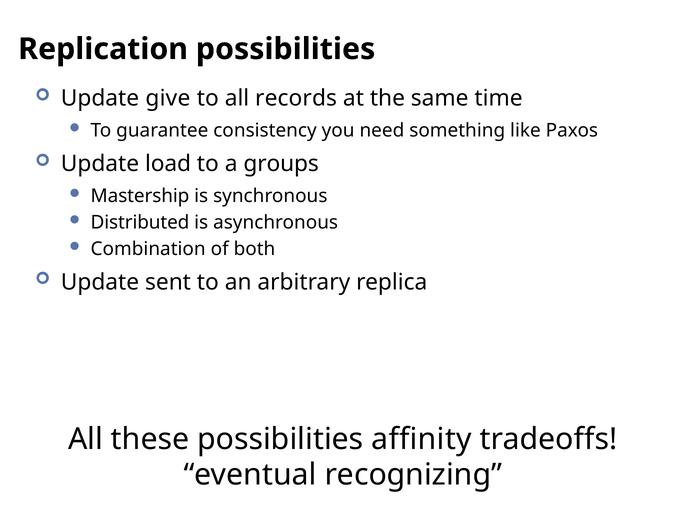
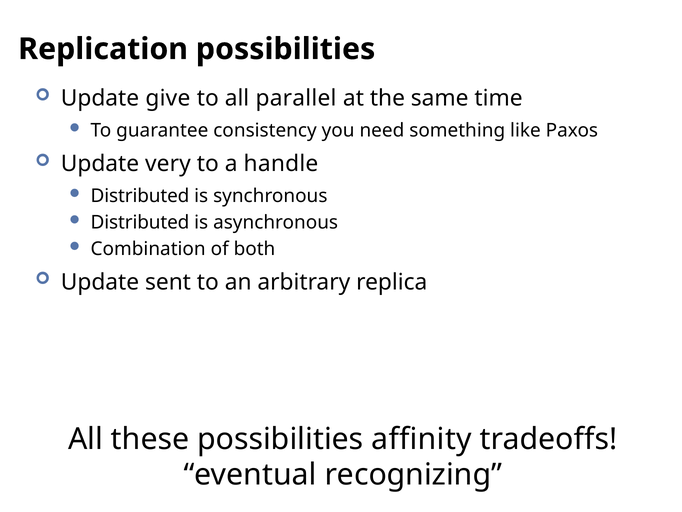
records: records -> parallel
load: load -> very
groups: groups -> handle
Mastership at (140, 196): Mastership -> Distributed
